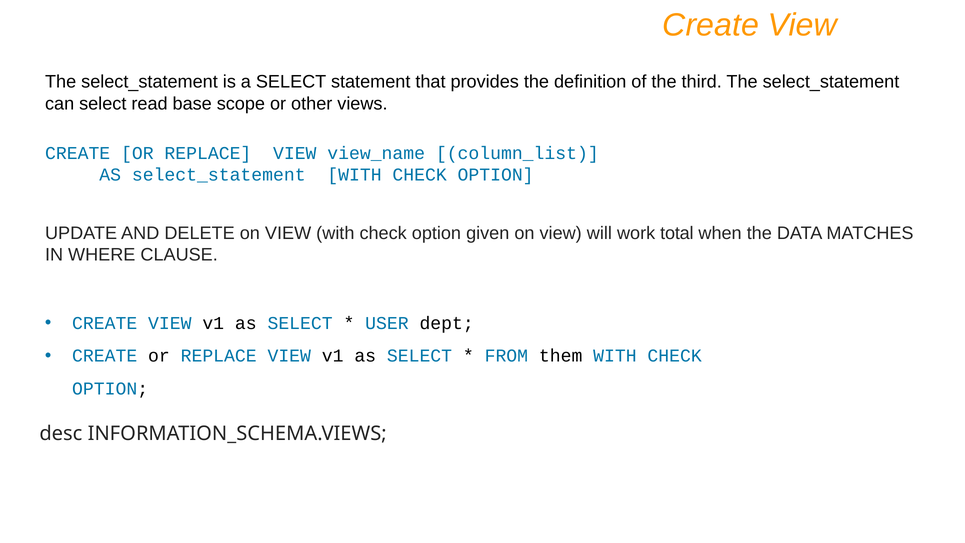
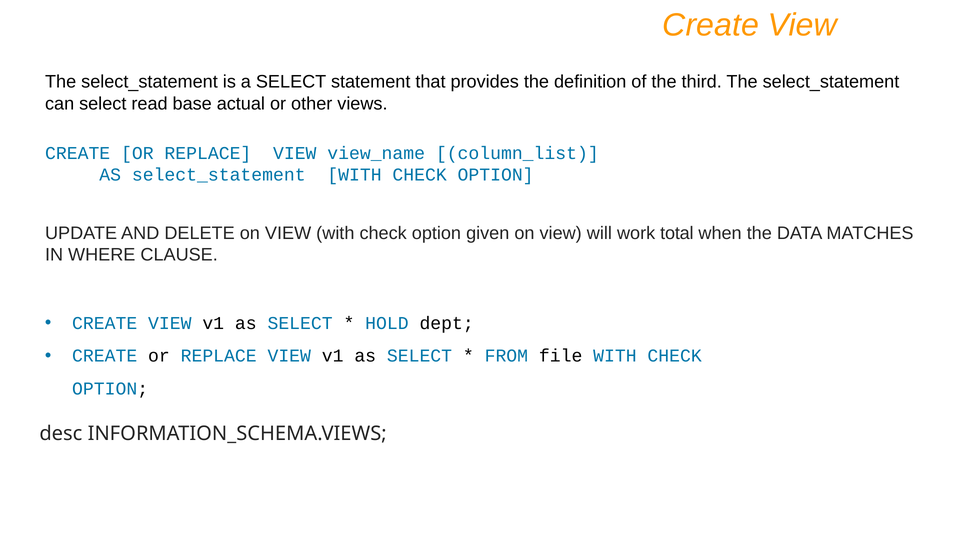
scope: scope -> actual
USER: USER -> HOLD
them: them -> file
